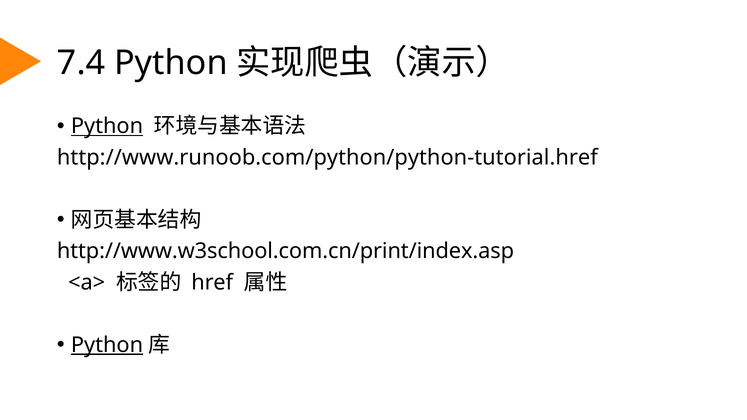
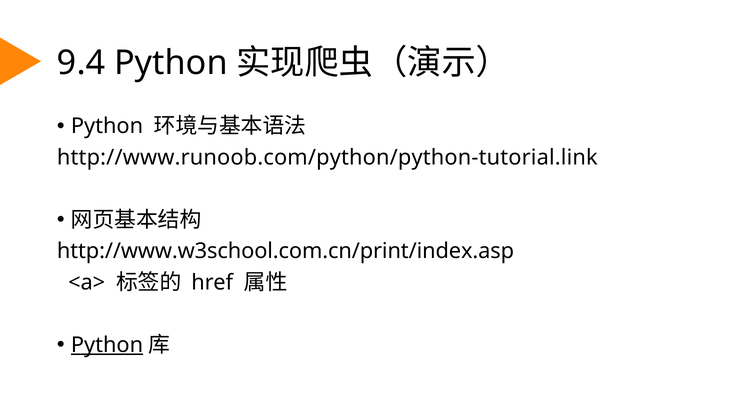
7.4: 7.4 -> 9.4
Python at (107, 126) underline: present -> none
http://www.runoob.com/python/python-tutorial.href: http://www.runoob.com/python/python-tutorial.href -> http://www.runoob.com/python/python-tutorial.link
